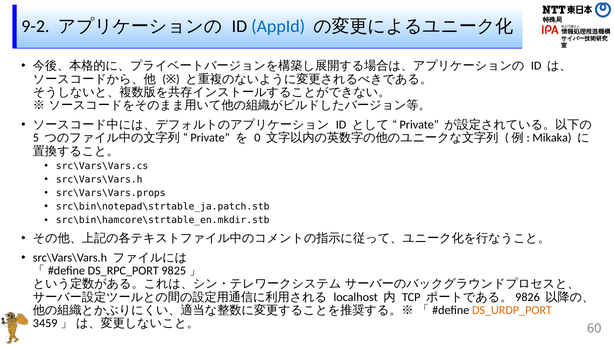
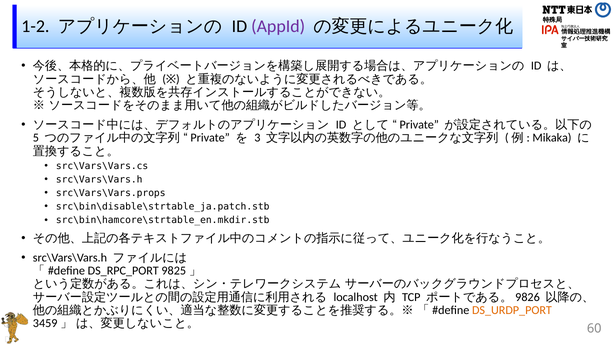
9-2: 9-2 -> 1-2
AppId colour: blue -> purple
0: 0 -> 3
src\bin\notepad\strtable_ja.patch.stb: src\bin\notepad\strtable_ja.patch.stb -> src\bin\disable\strtable_ja.patch.stb
